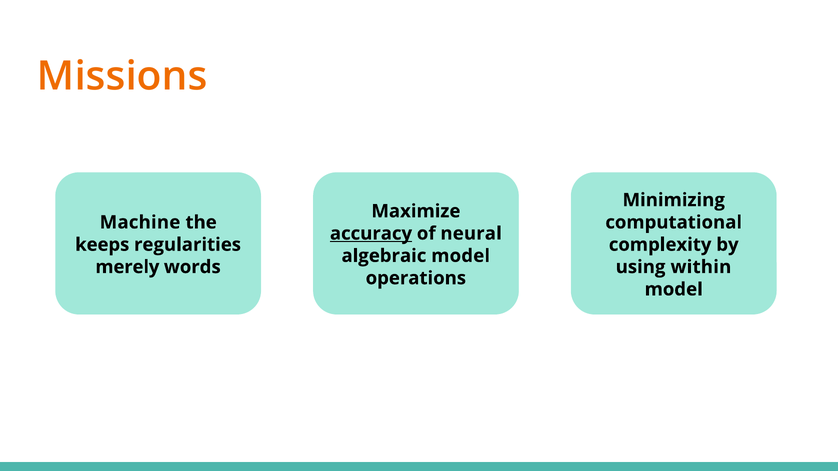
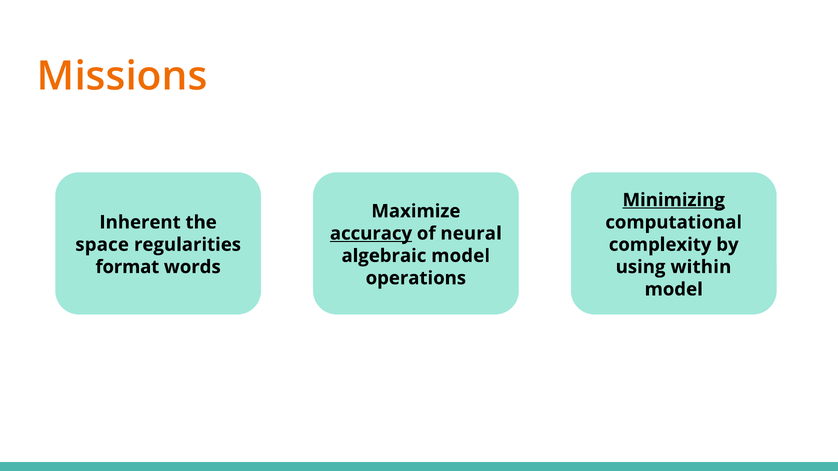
Minimizing underline: none -> present
Machine: Machine -> Inherent
keeps: keeps -> space
merely: merely -> format
